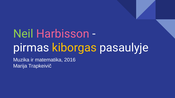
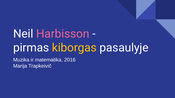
Neil colour: light green -> white
